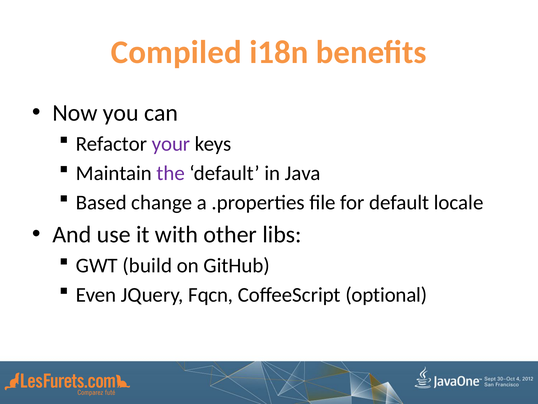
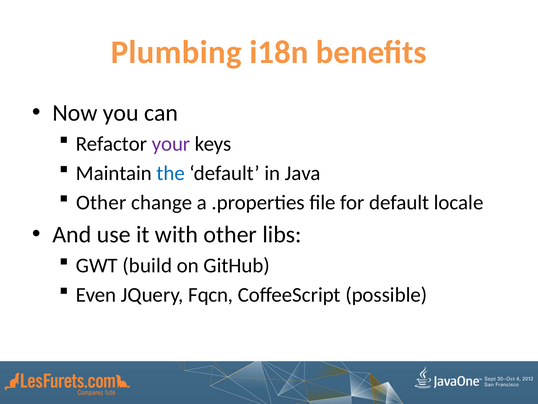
Compiled: Compiled -> Plumbing
the colour: purple -> blue
Based at (101, 202): Based -> Other
optional: optional -> possible
